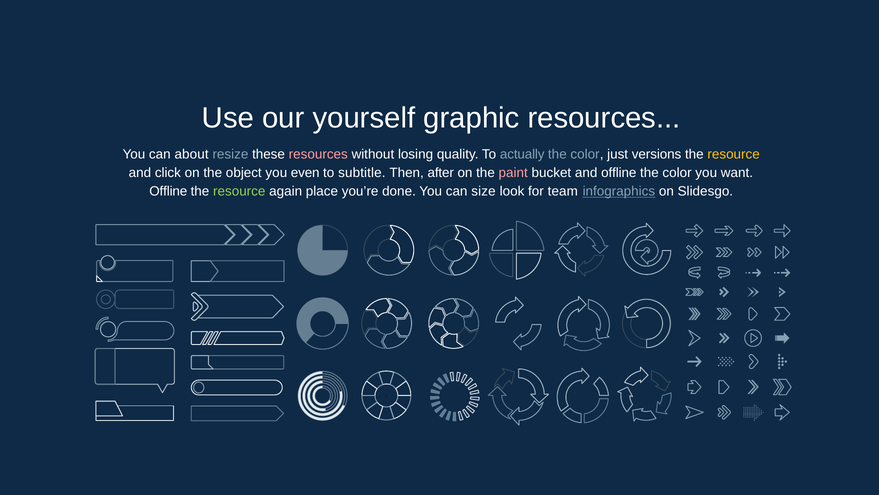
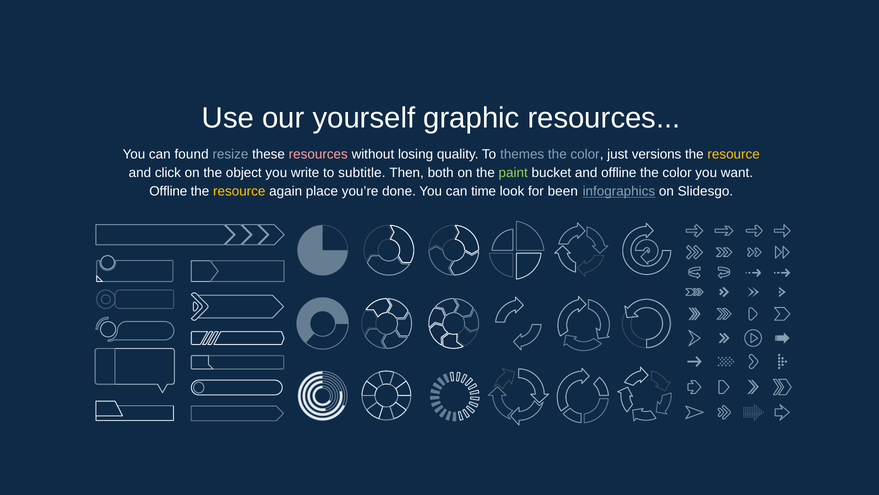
about: about -> found
actually: actually -> themes
even: even -> write
after: after -> both
paint colour: pink -> light green
resource at (239, 191) colour: light green -> yellow
size: size -> time
team: team -> been
